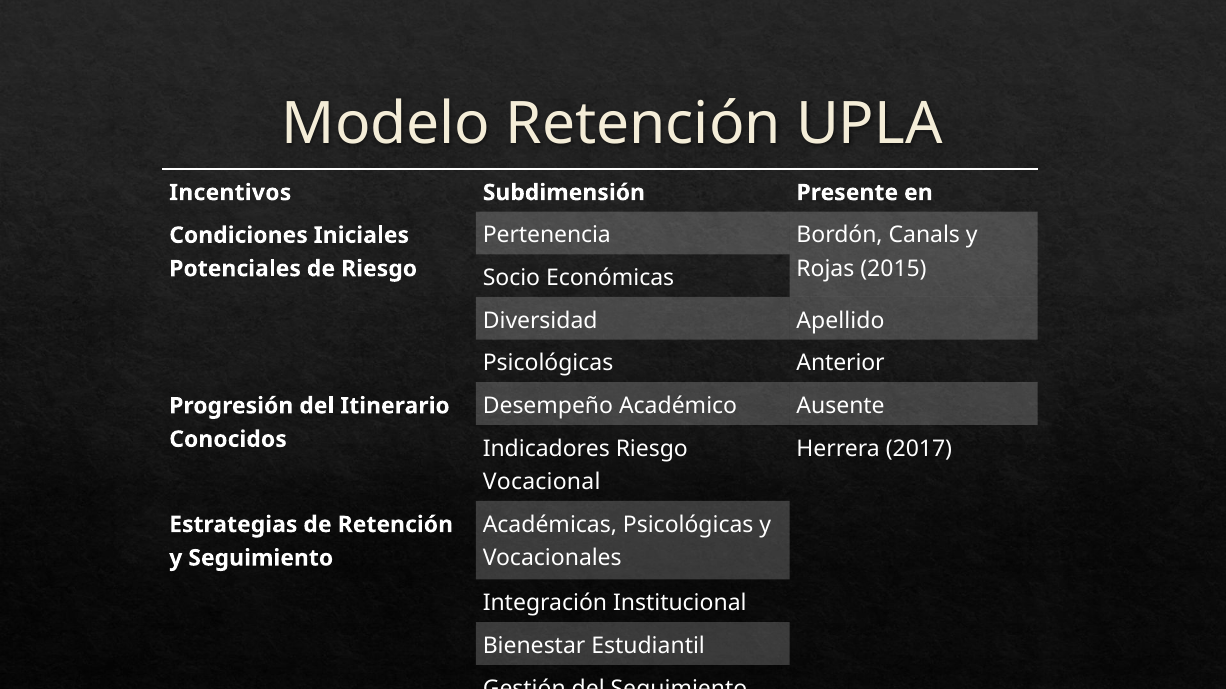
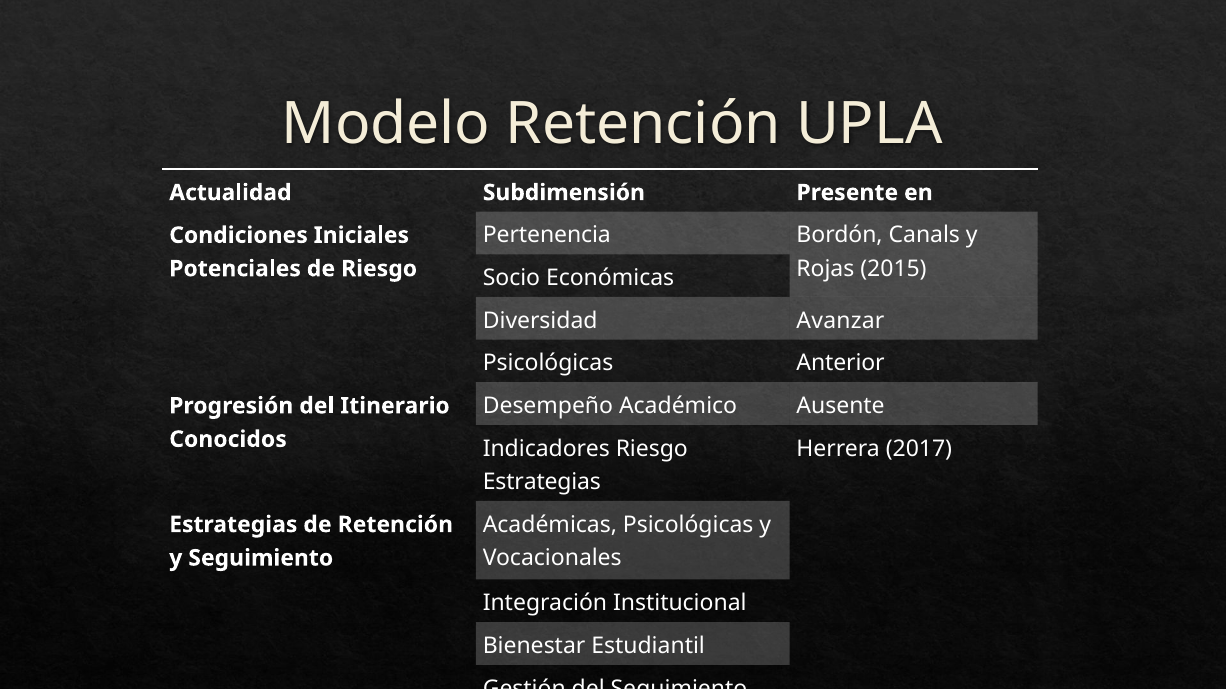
Incentivos: Incentivos -> Actualidad
Apellido: Apellido -> Avanzar
Vocacional at (542, 482): Vocacional -> Estrategias
